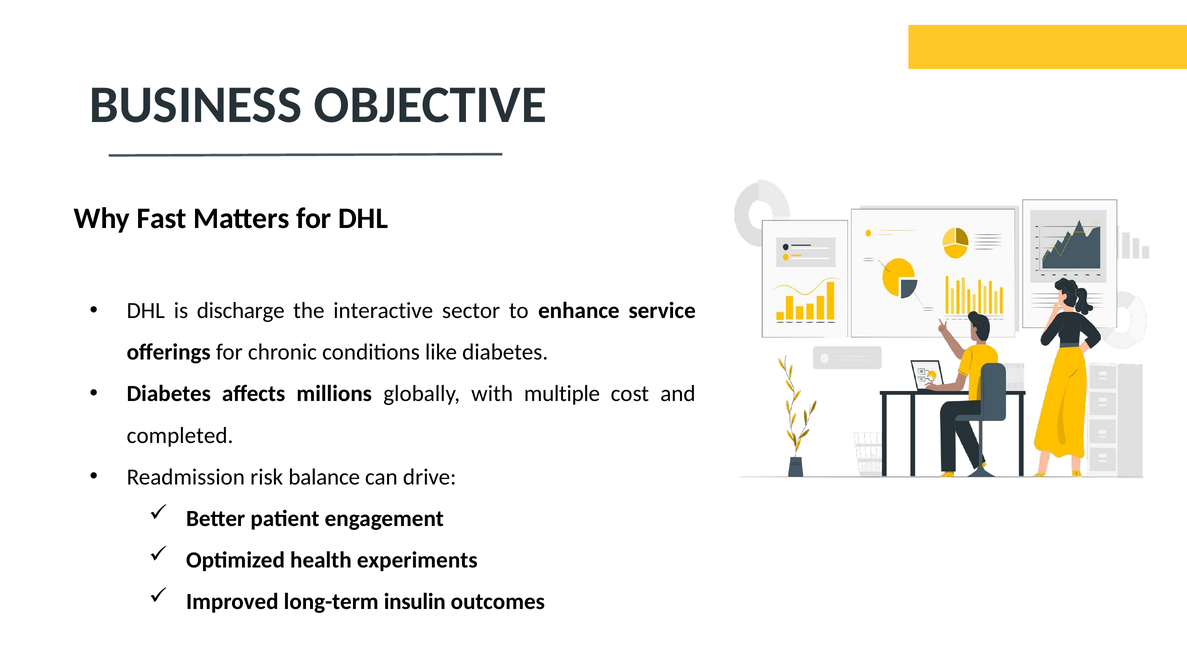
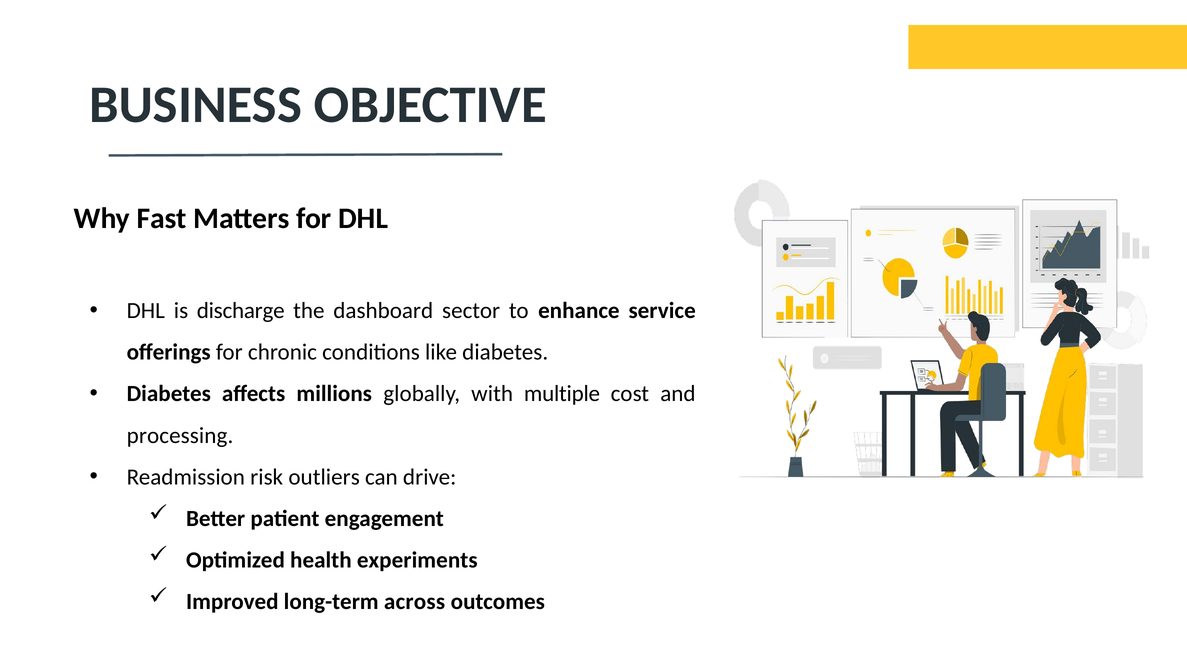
interactive: interactive -> dashboard
completed: completed -> processing
balance: balance -> outliers
insulin: insulin -> across
